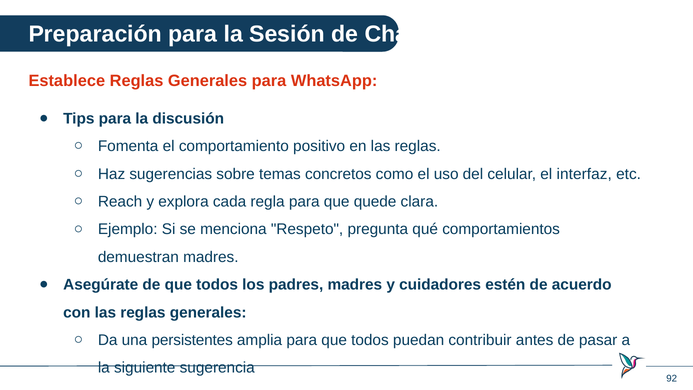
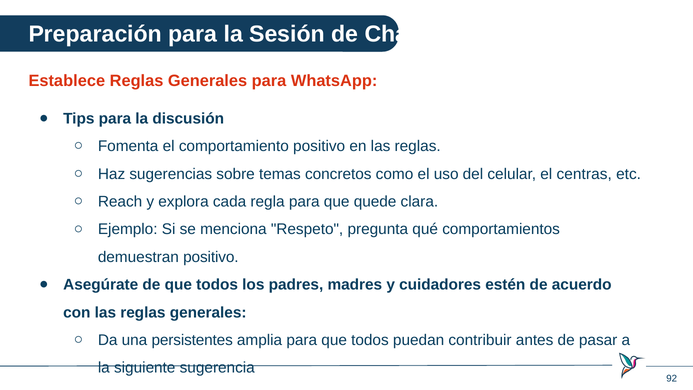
interfaz: interfaz -> centras
demuestran madres: madres -> positivo
